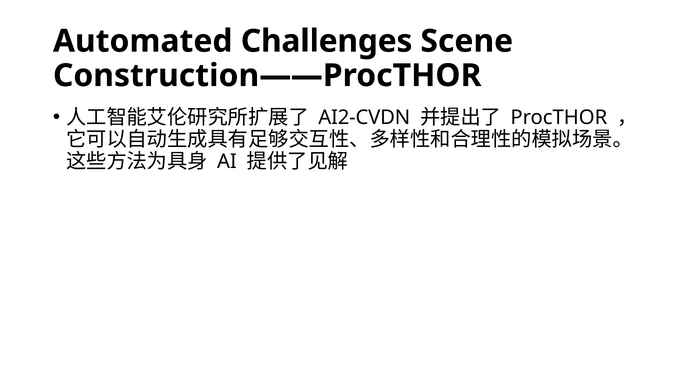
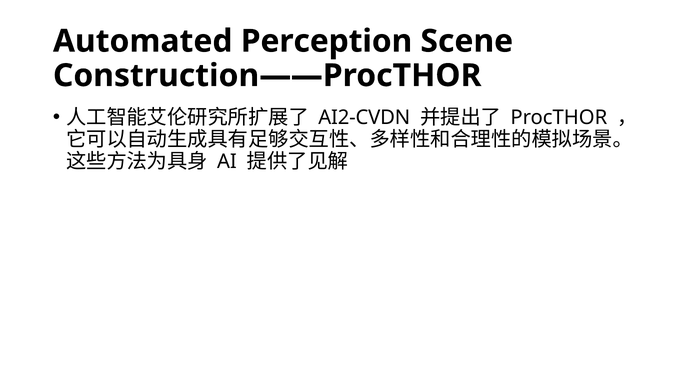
Challenges: Challenges -> Perception
